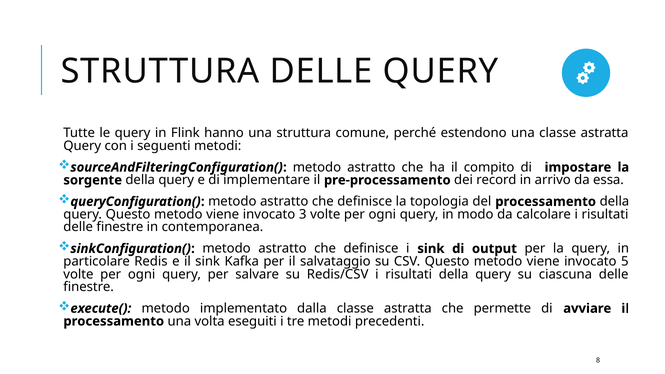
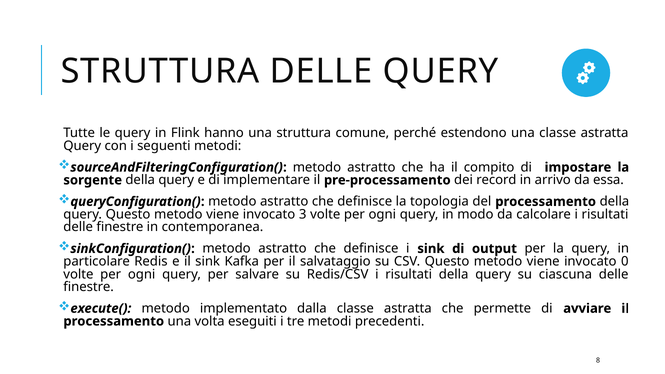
5: 5 -> 0
